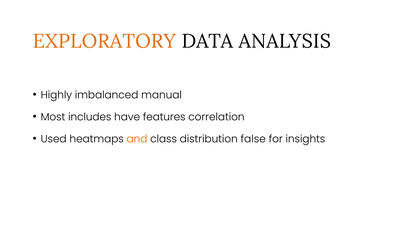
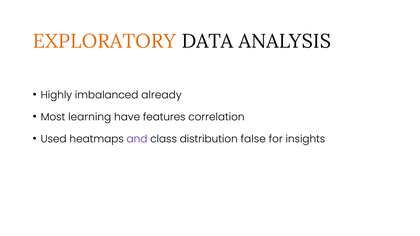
manual: manual -> already
includes: includes -> learning
and colour: orange -> purple
